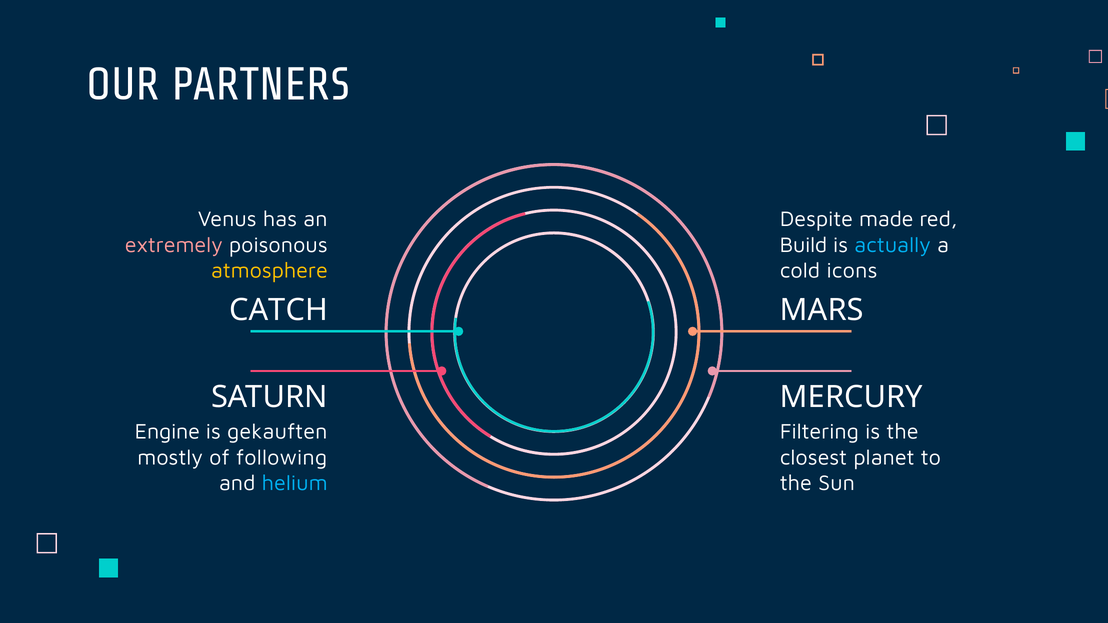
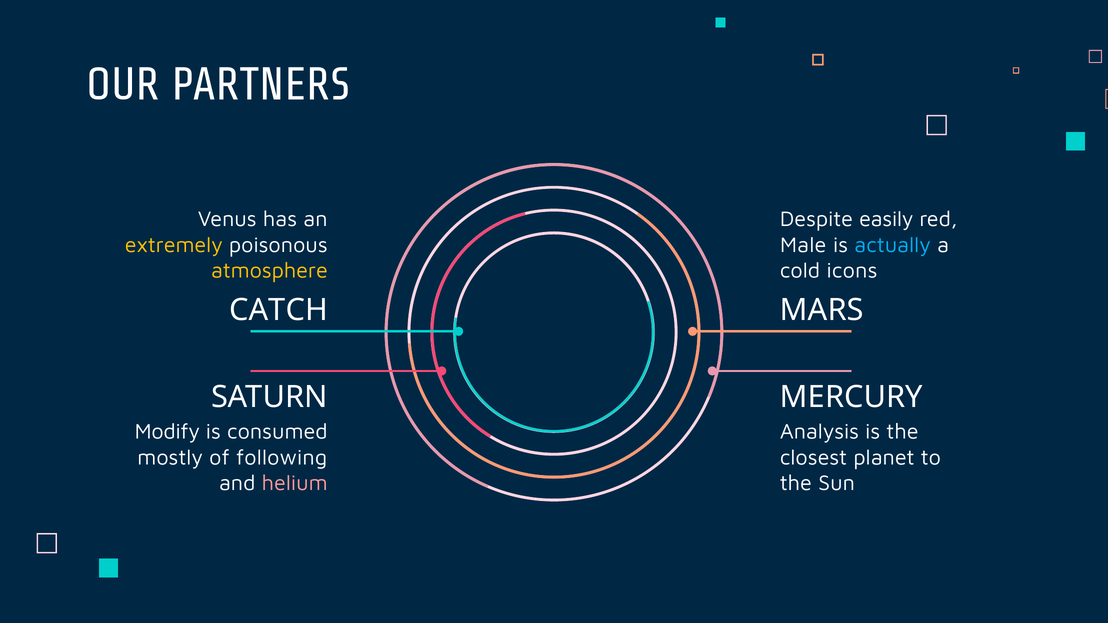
made: made -> easily
extremely colour: pink -> yellow
Build: Build -> Male
Engine: Engine -> Modify
gekauften: gekauften -> consumed
Filtering: Filtering -> Analysis
helium colour: light blue -> pink
